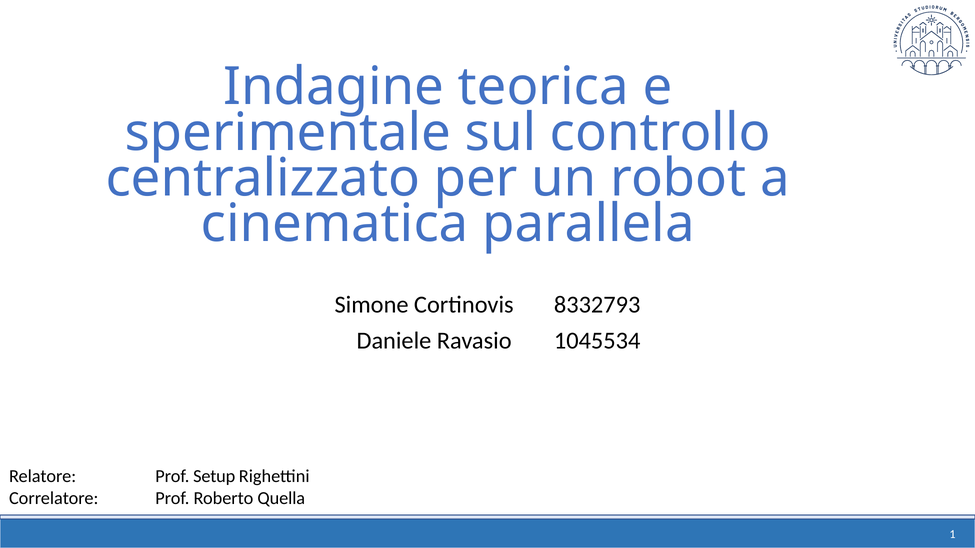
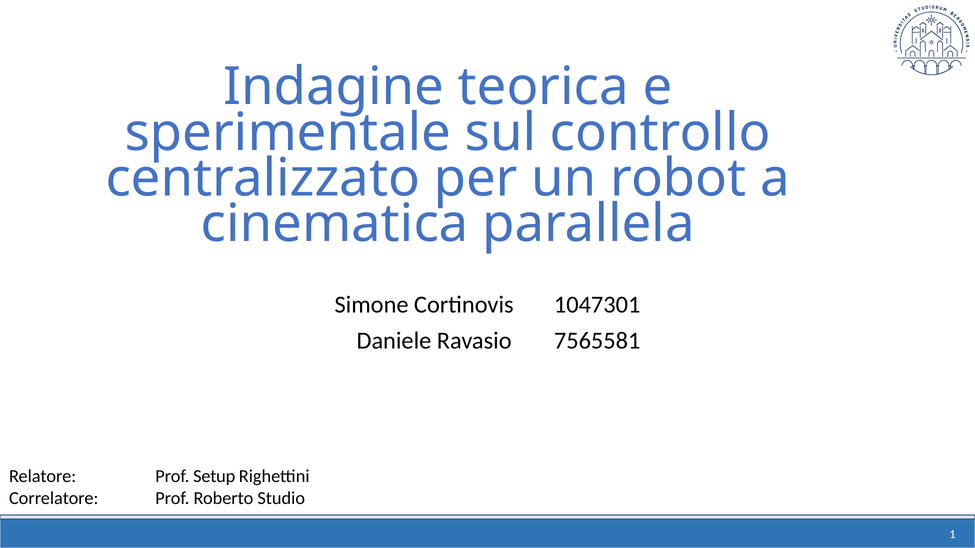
8332793: 8332793 -> 1047301
1045534: 1045534 -> 7565581
Quella: Quella -> Studio
